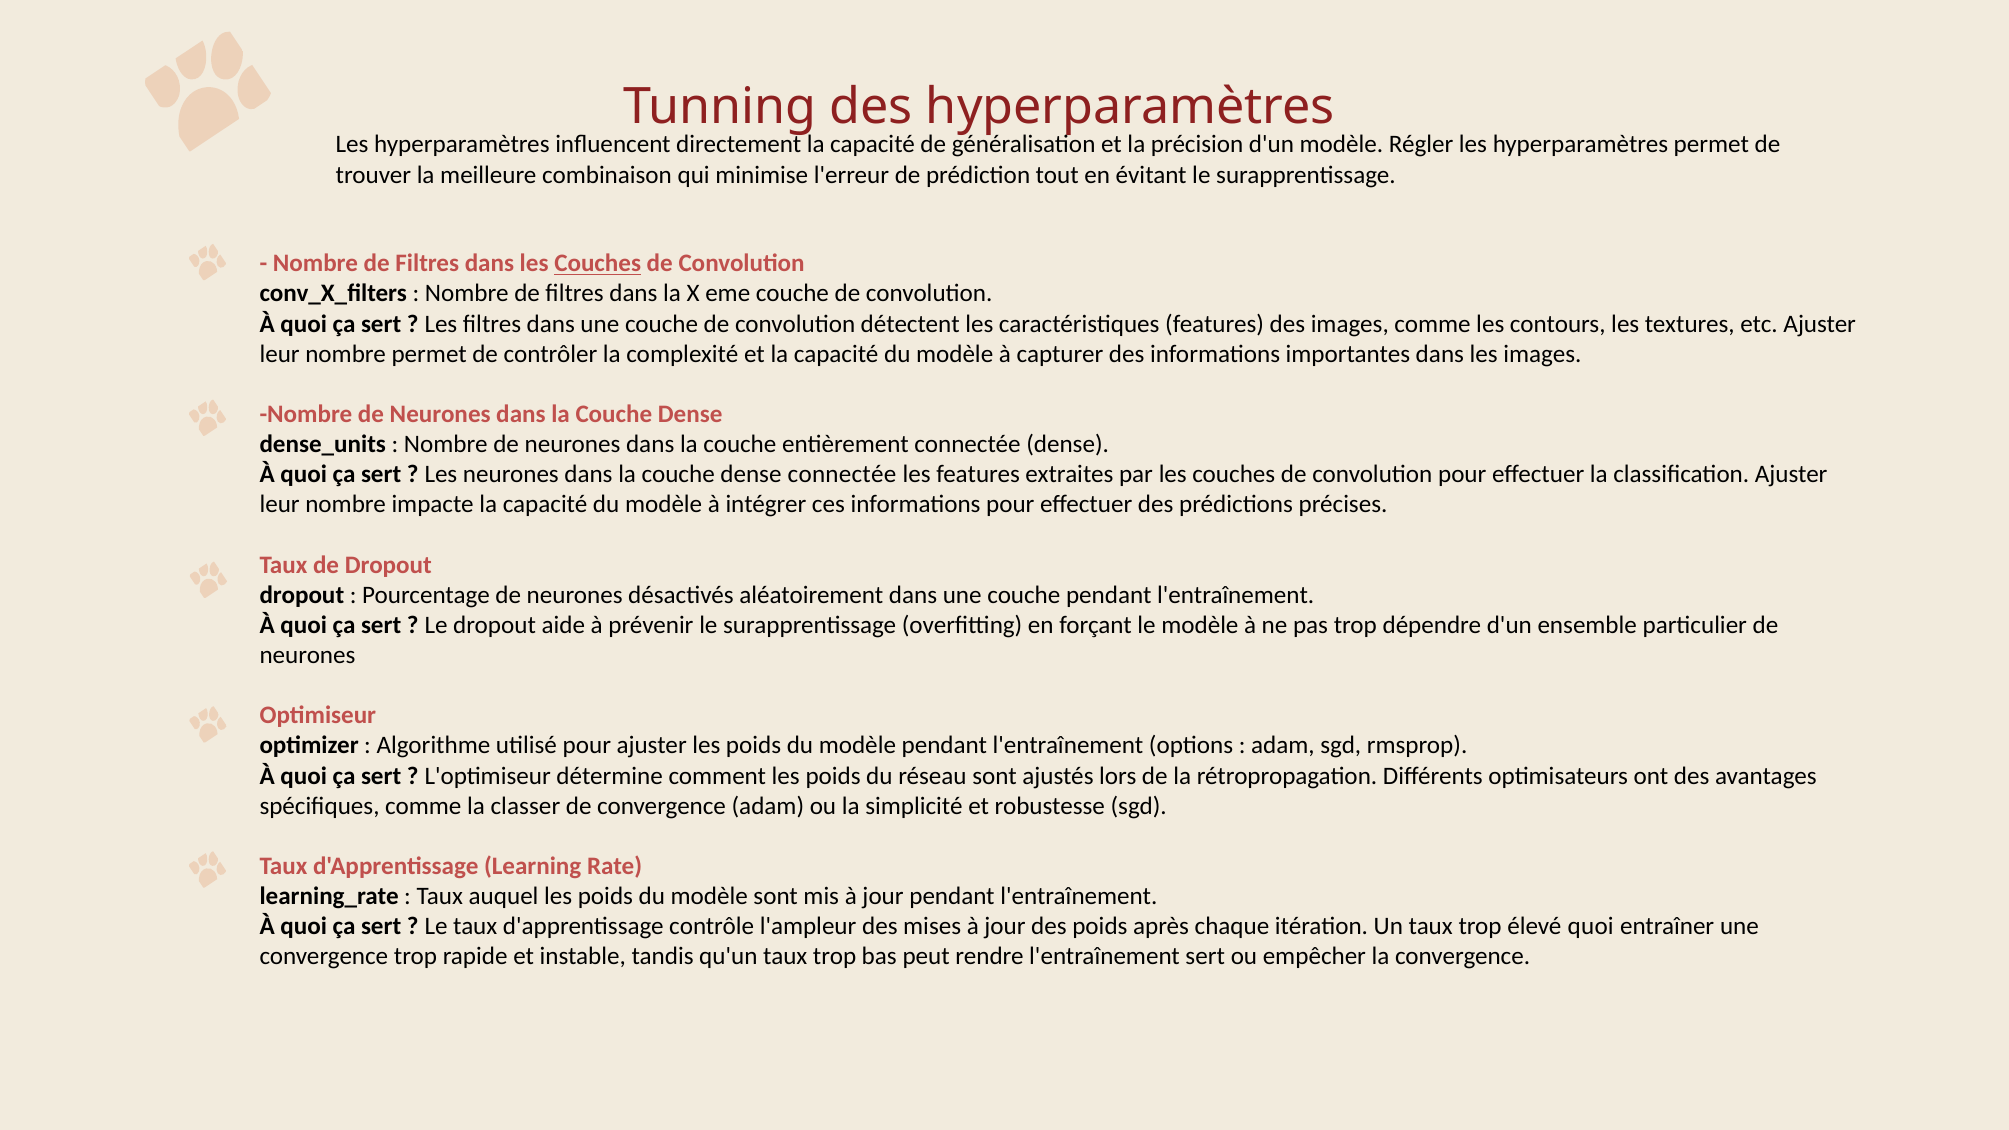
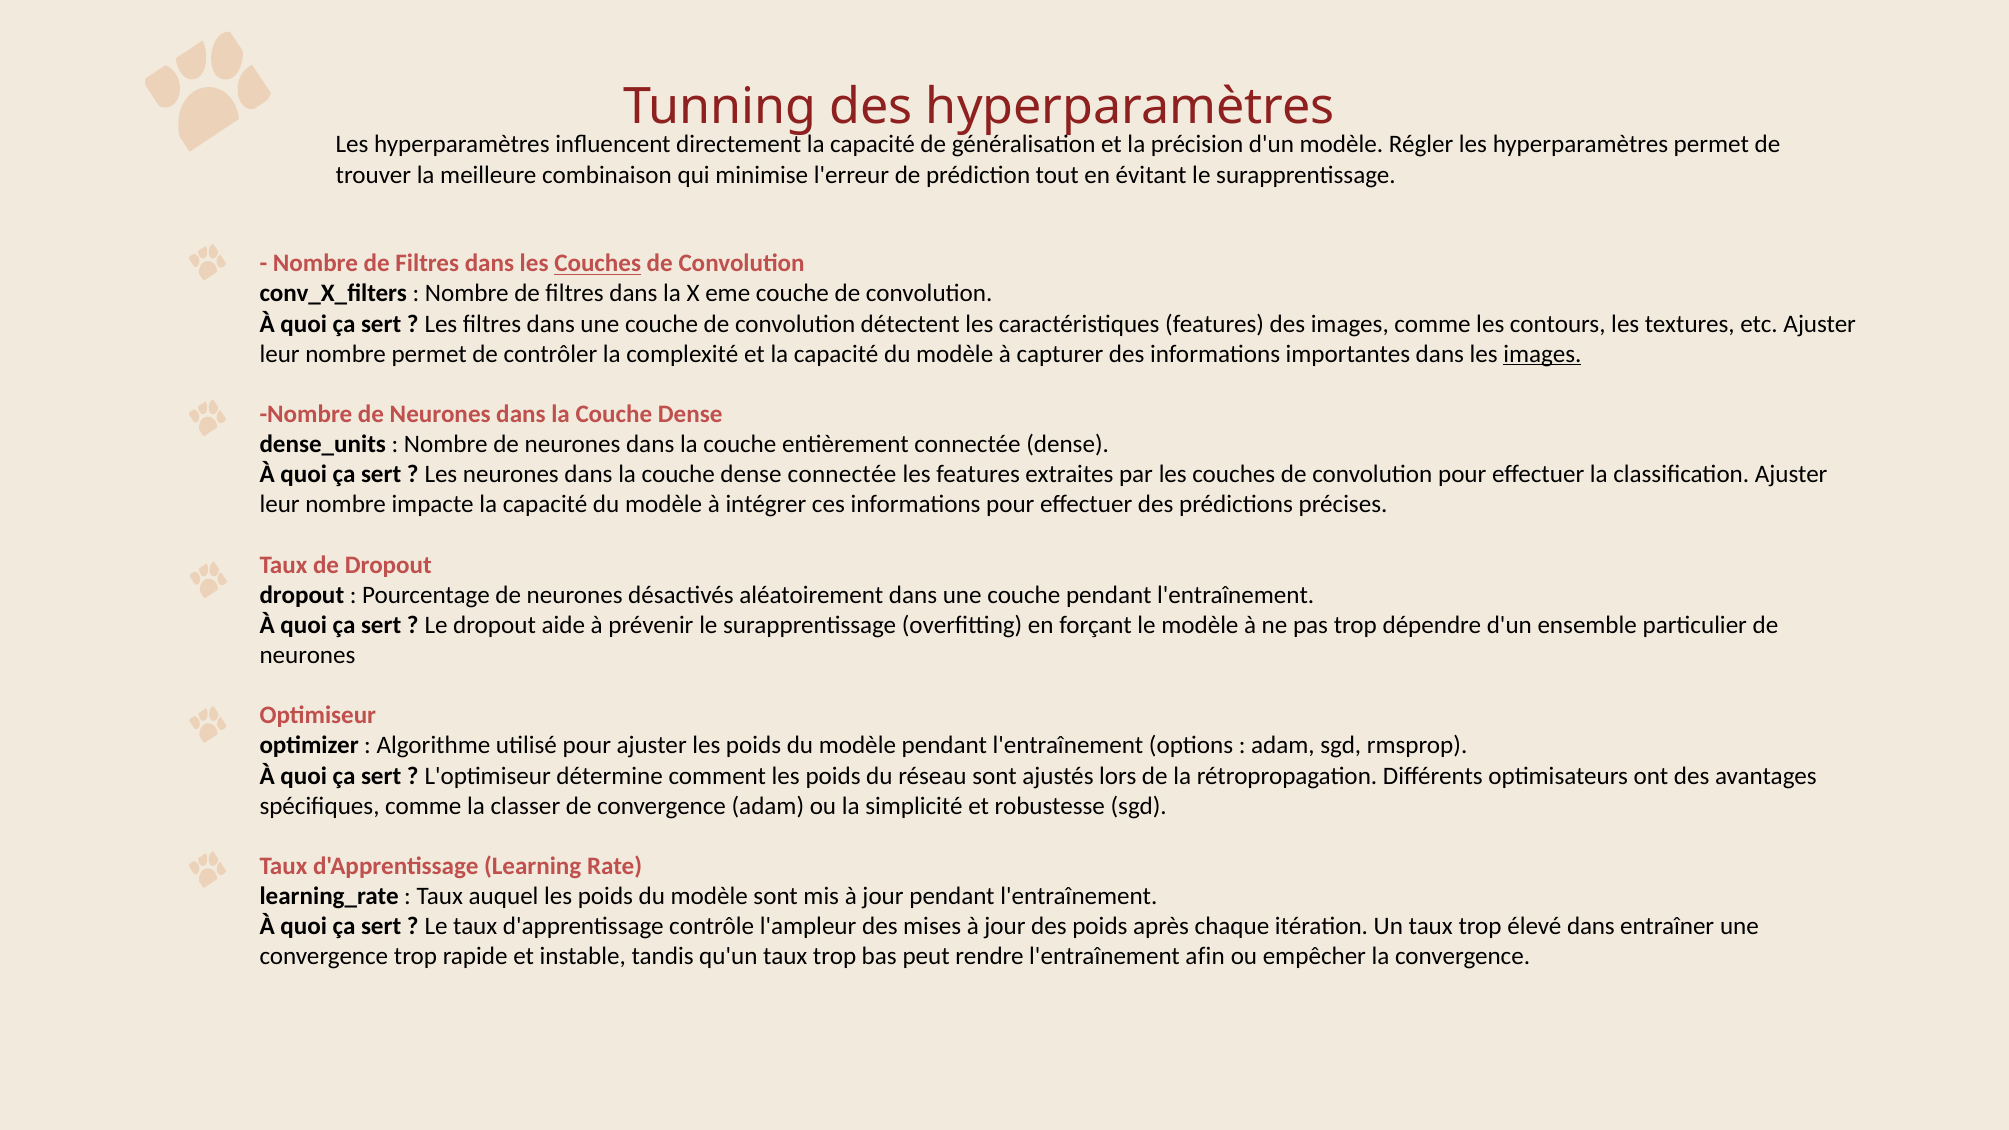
images at (1542, 354) underline: none -> present
élevé quoi: quoi -> dans
l'entraînement sert: sert -> afin
